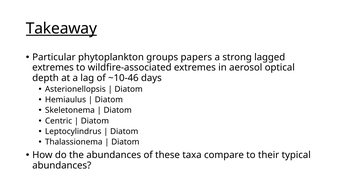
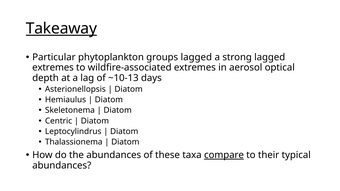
groups papers: papers -> lagged
~10-46: ~10-46 -> ~10-13
compare underline: none -> present
